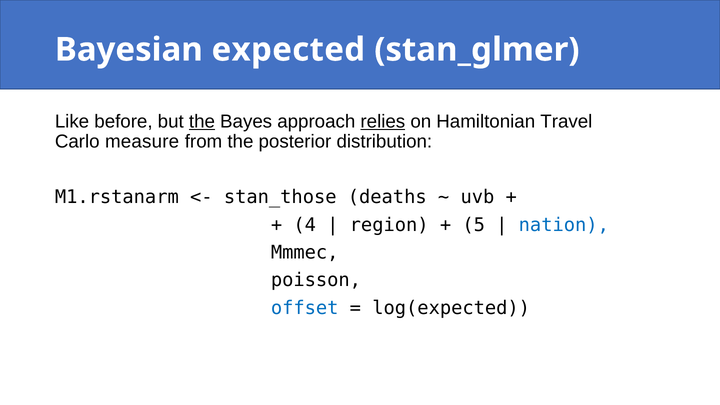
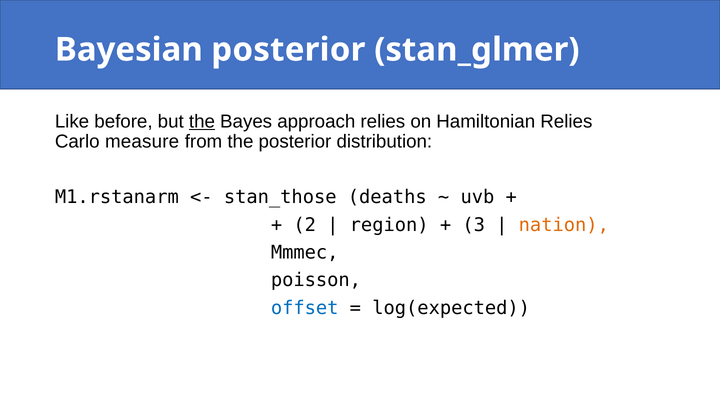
Bayesian expected: expected -> posterior
relies at (383, 121) underline: present -> none
Hamiltonian Travel: Travel -> Relies
4: 4 -> 2
5: 5 -> 3
nation colour: blue -> orange
